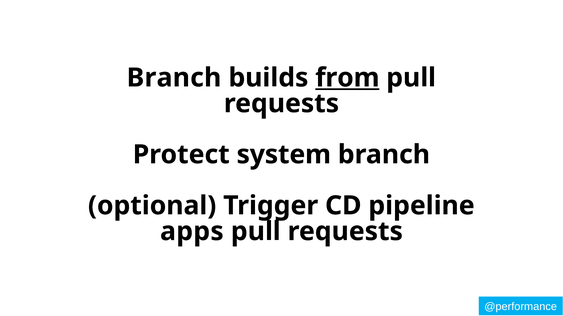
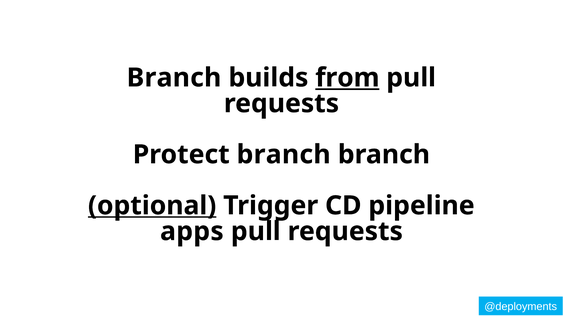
Protect system: system -> branch
optional underline: none -> present
@performance: @performance -> @deployments
